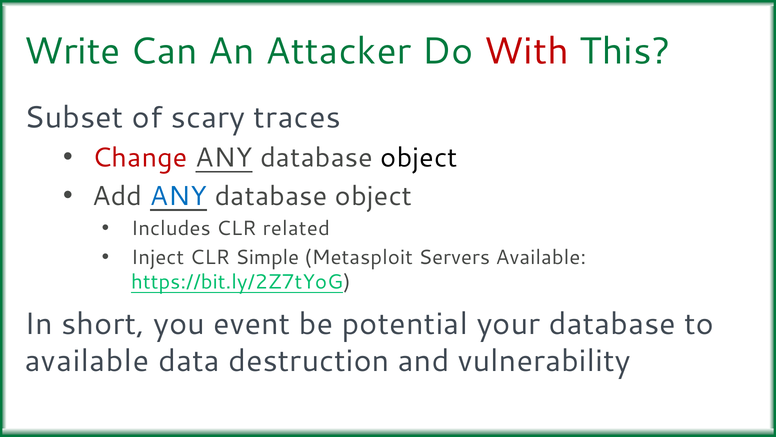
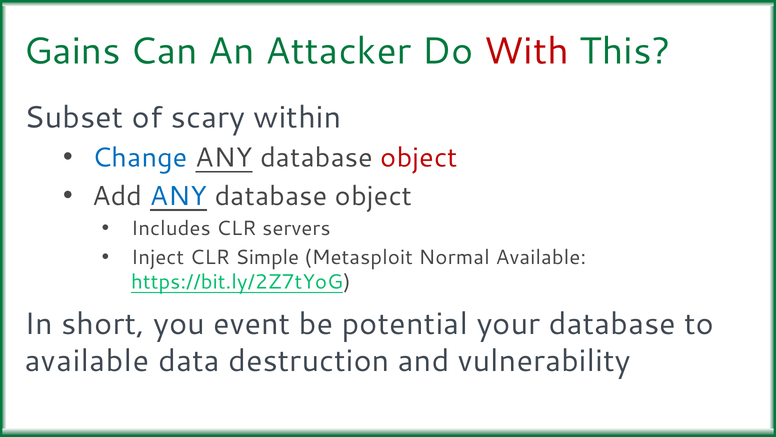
Write: Write -> Gains
traces: traces -> within
Change colour: red -> blue
object at (419, 158) colour: black -> red
related: related -> servers
Servers: Servers -> Normal
